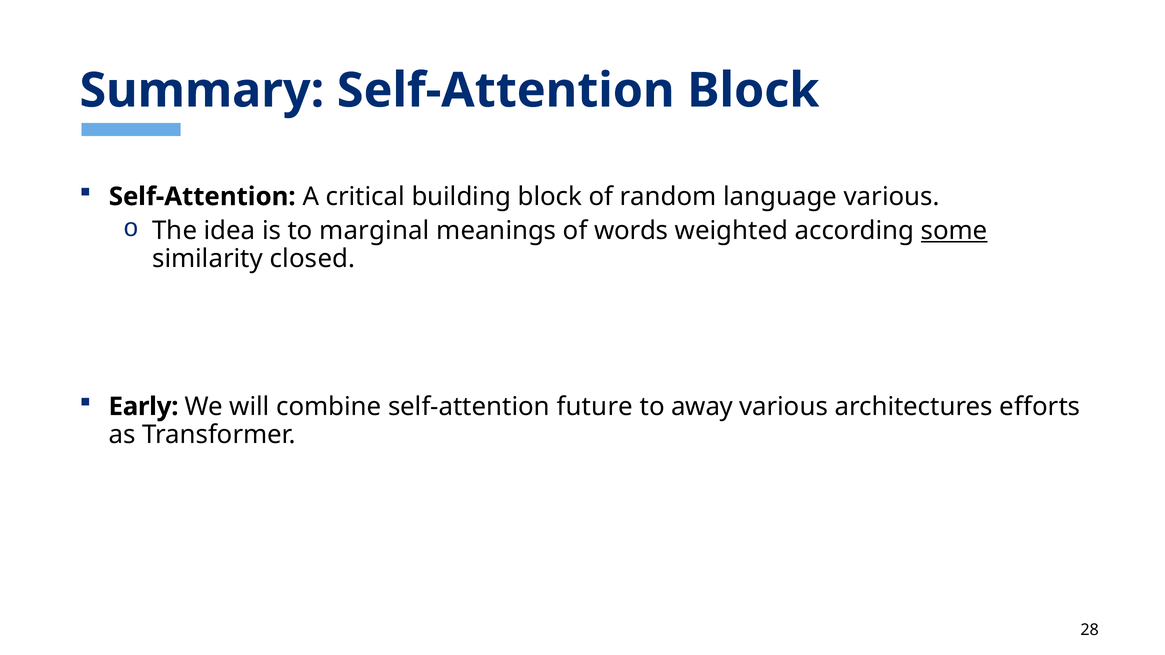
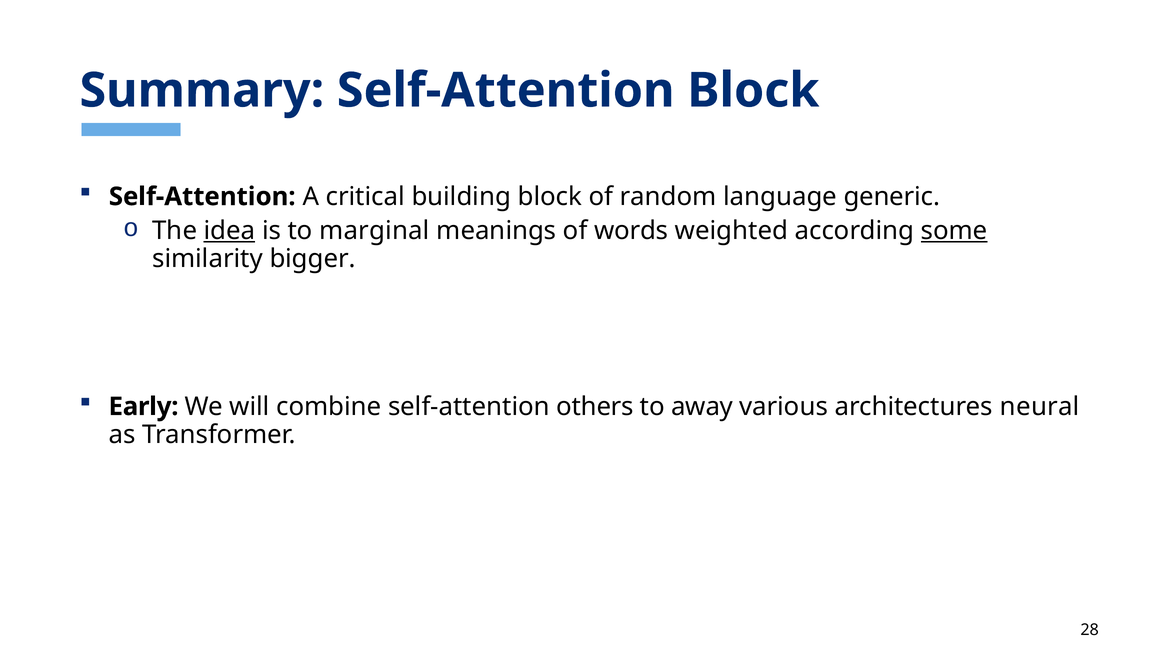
language various: various -> generic
idea underline: none -> present
closed: closed -> bigger
future: future -> others
efforts: efforts -> neural
